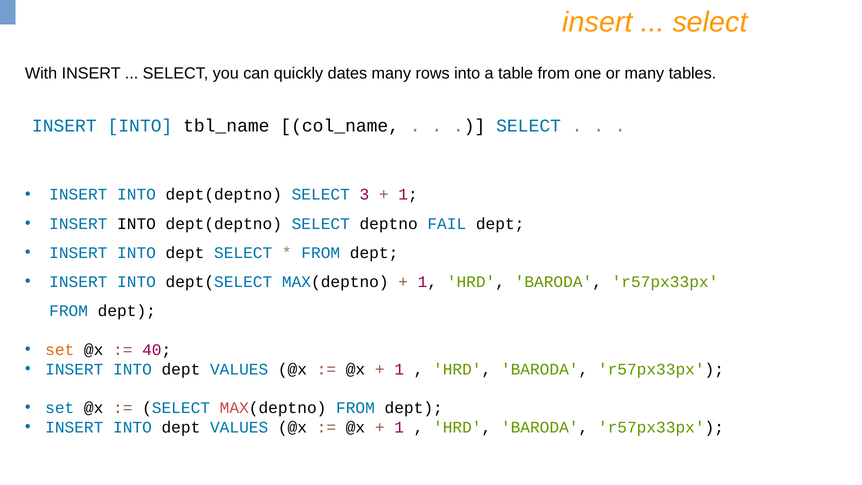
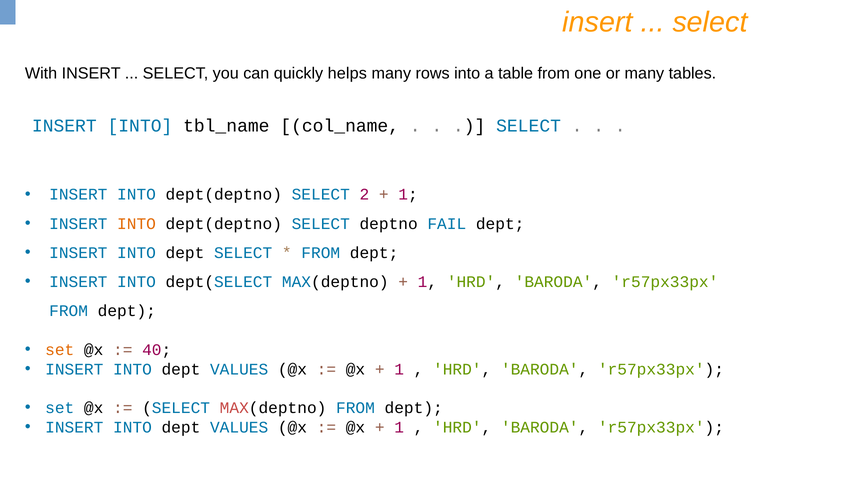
dates: dates -> helps
3: 3 -> 2
INTO at (137, 224) colour: black -> orange
